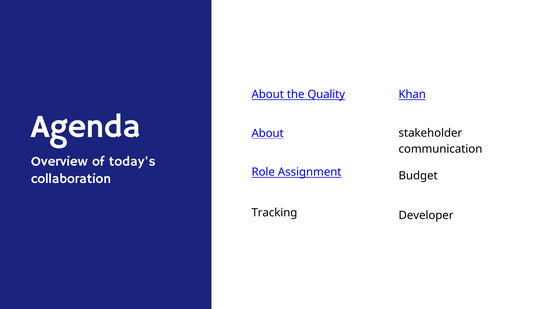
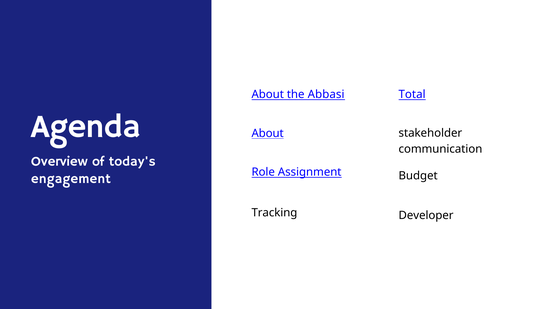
Quality: Quality -> Abbasi
Khan: Khan -> Total
collaboration: collaboration -> engagement
